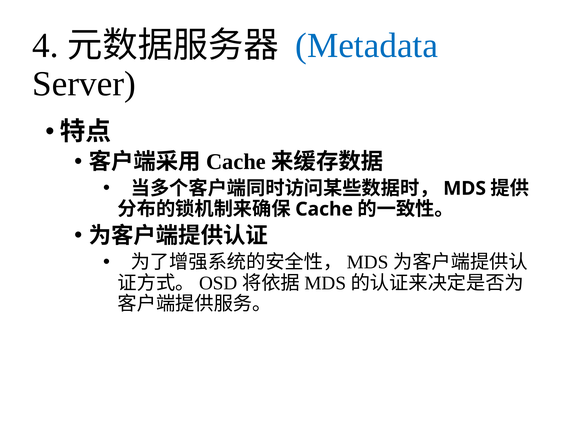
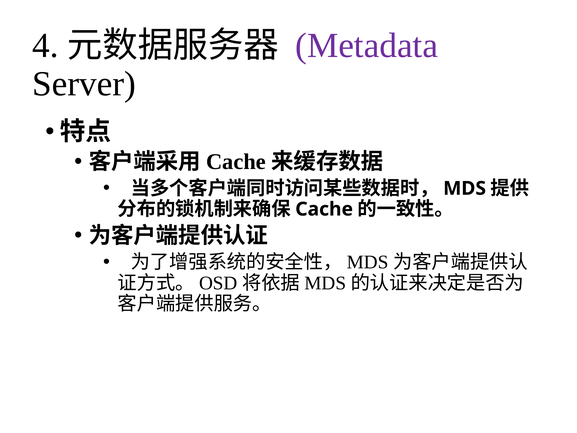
Metadata colour: blue -> purple
